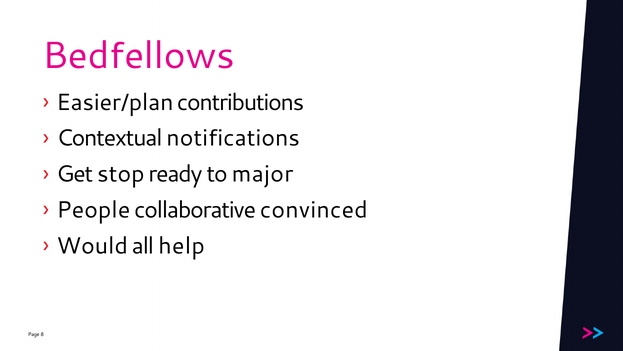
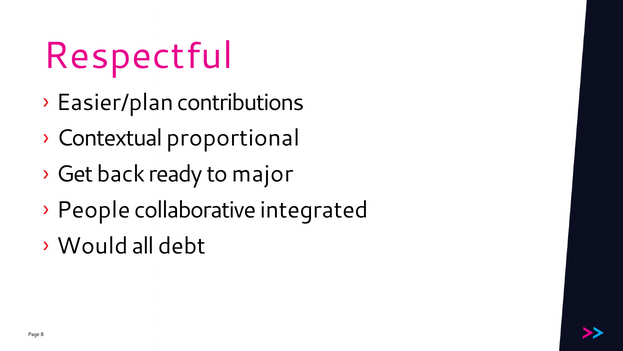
Bedfellows: Bedfellows -> Respectful
notifications: notifications -> proportional
stop: stop -> back
convinced: convinced -> integrated
help: help -> debt
